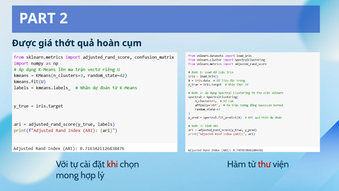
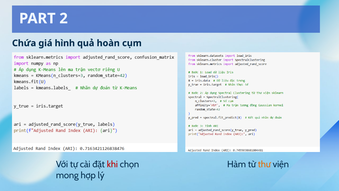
Được: Được -> Chứa
thớt: thớt -> hình
thư colour: red -> orange
